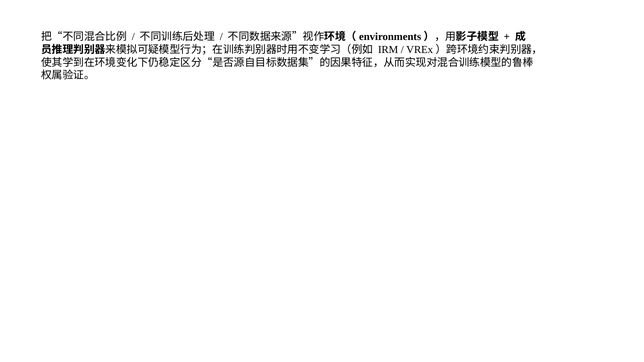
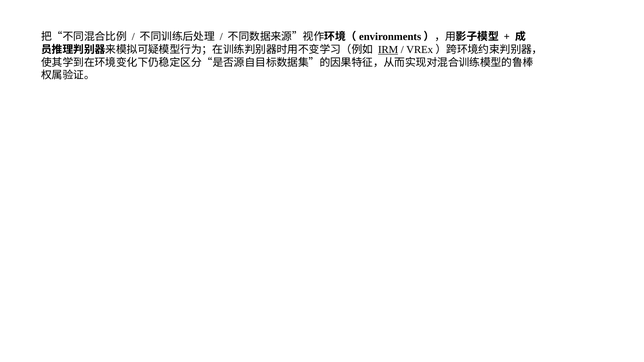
IRM underline: none -> present
